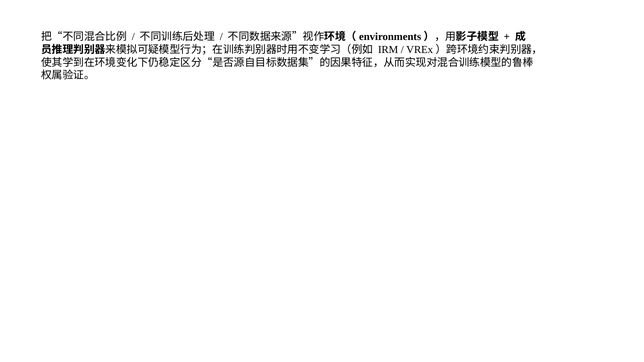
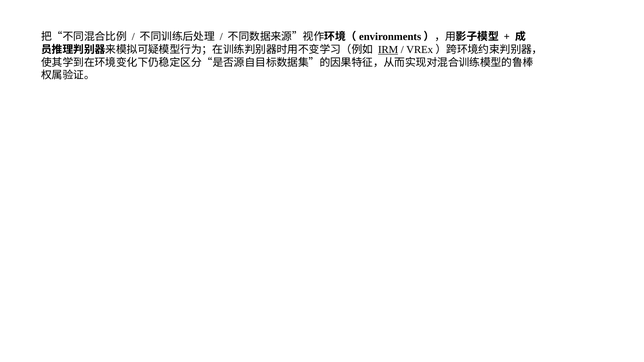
IRM underline: none -> present
